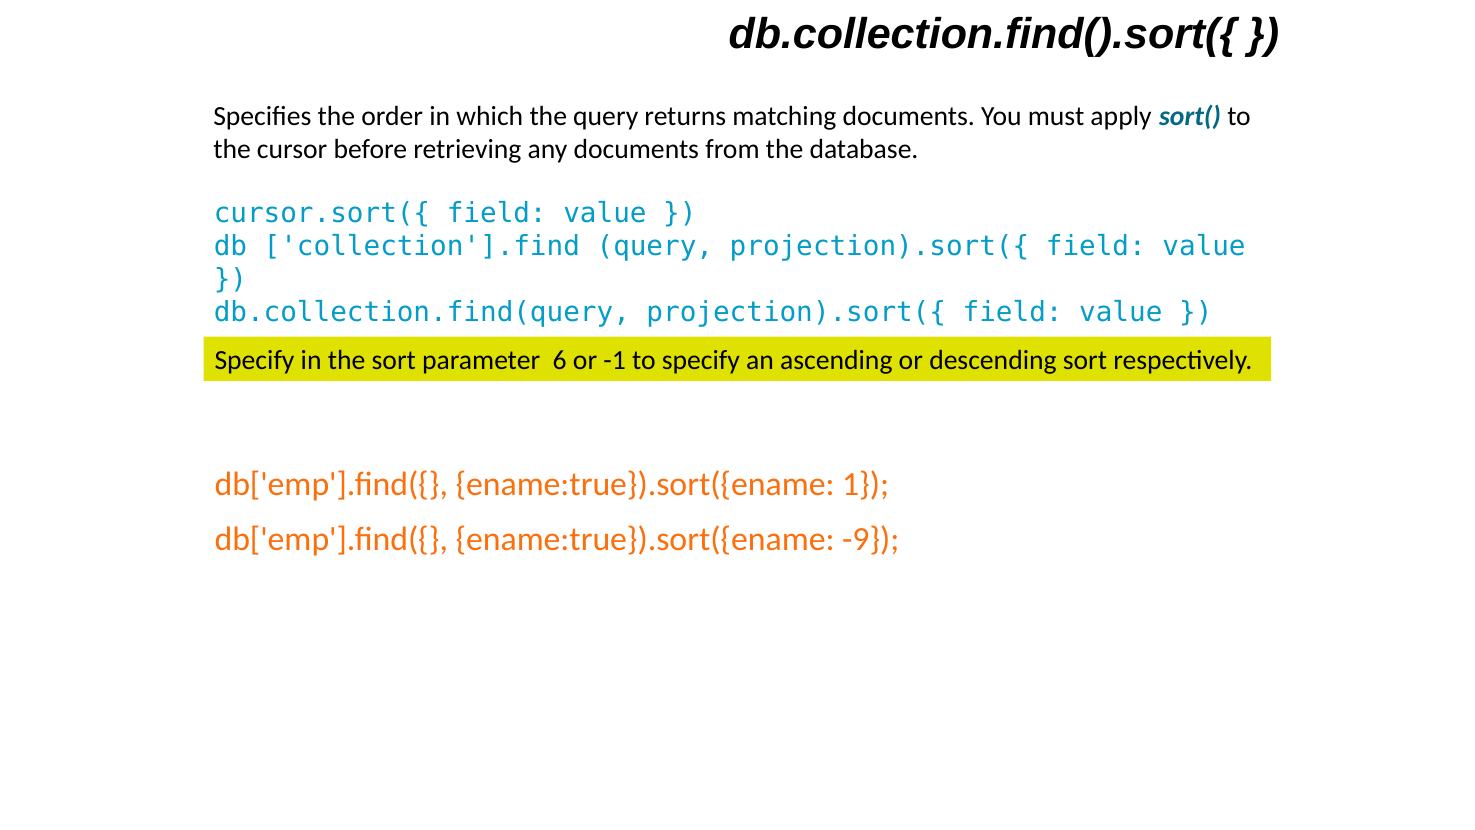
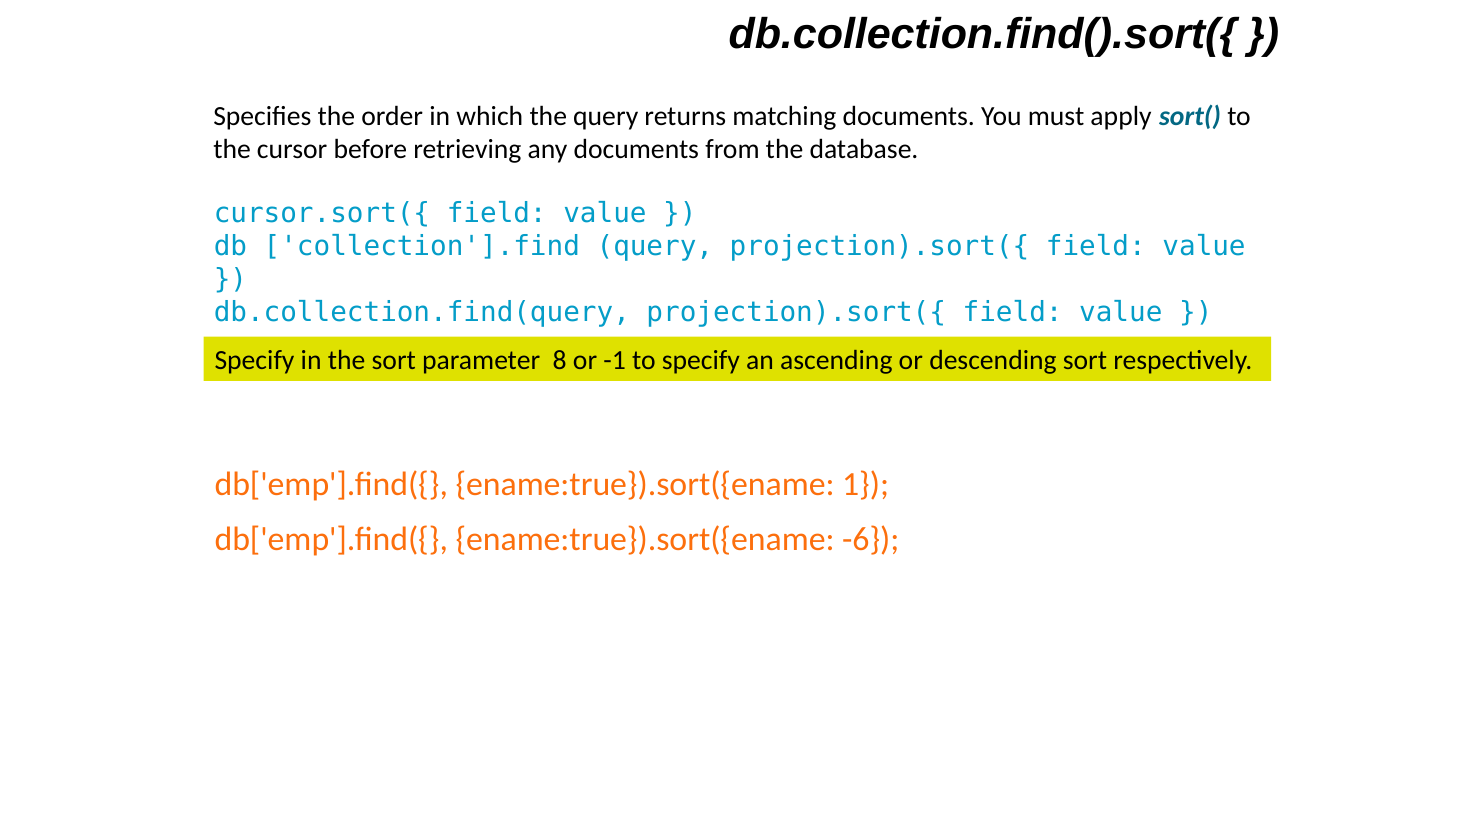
6: 6 -> 8
-9: -9 -> -6
